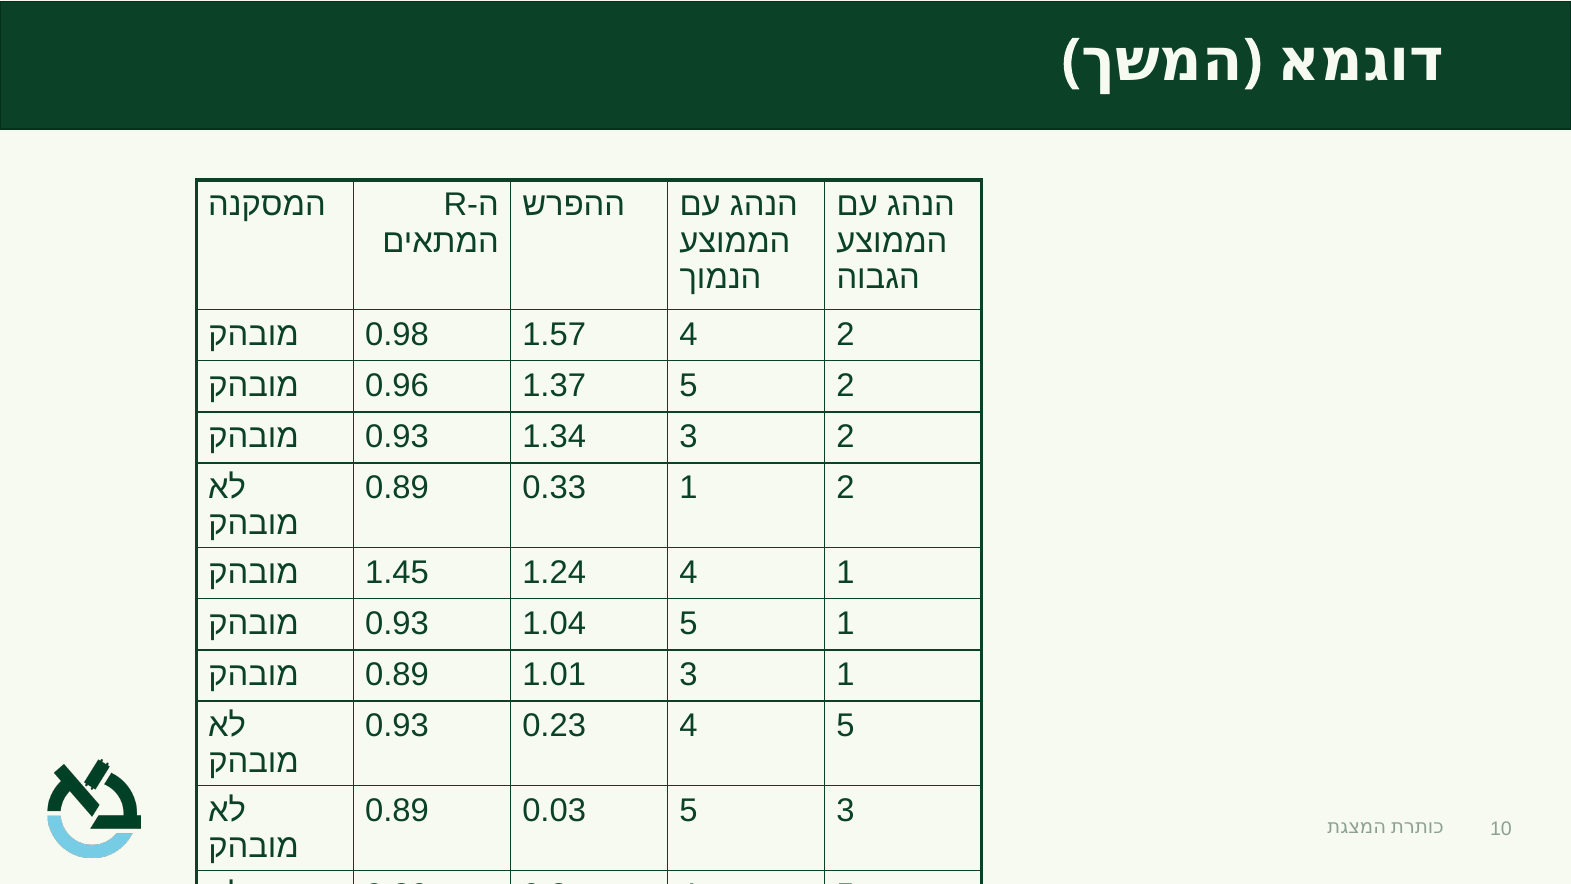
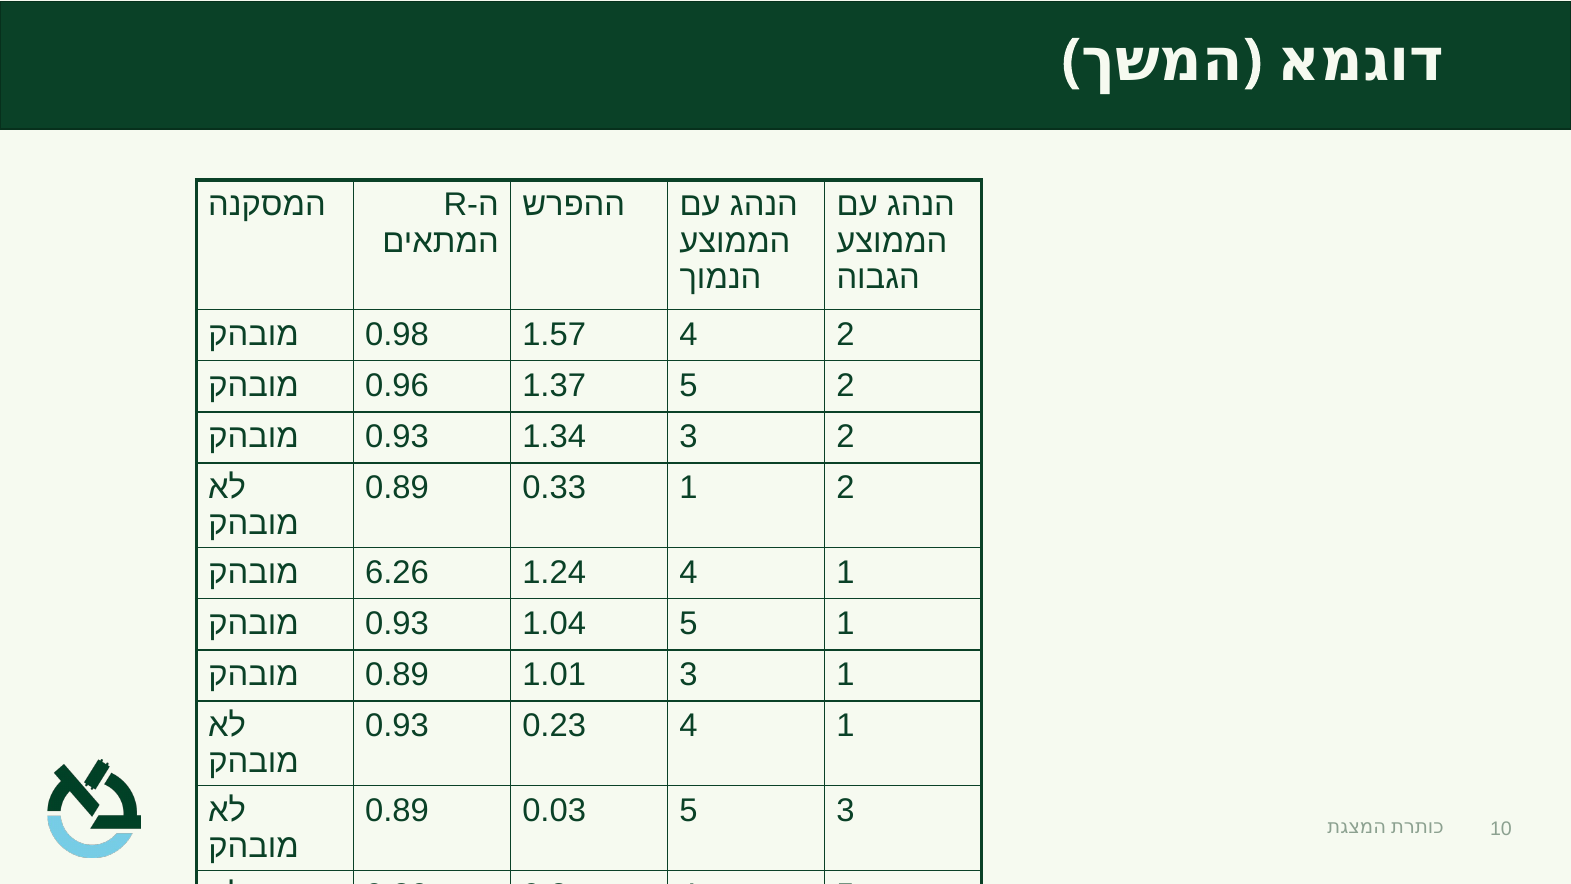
1.45: 1.45 -> 6.26
0.23 4 5: 5 -> 1
